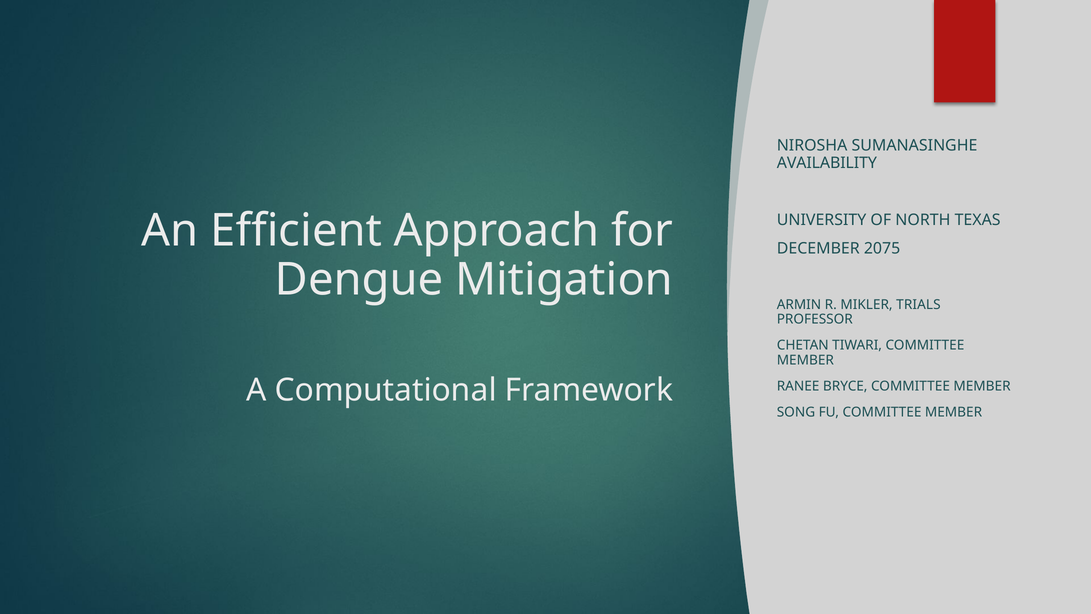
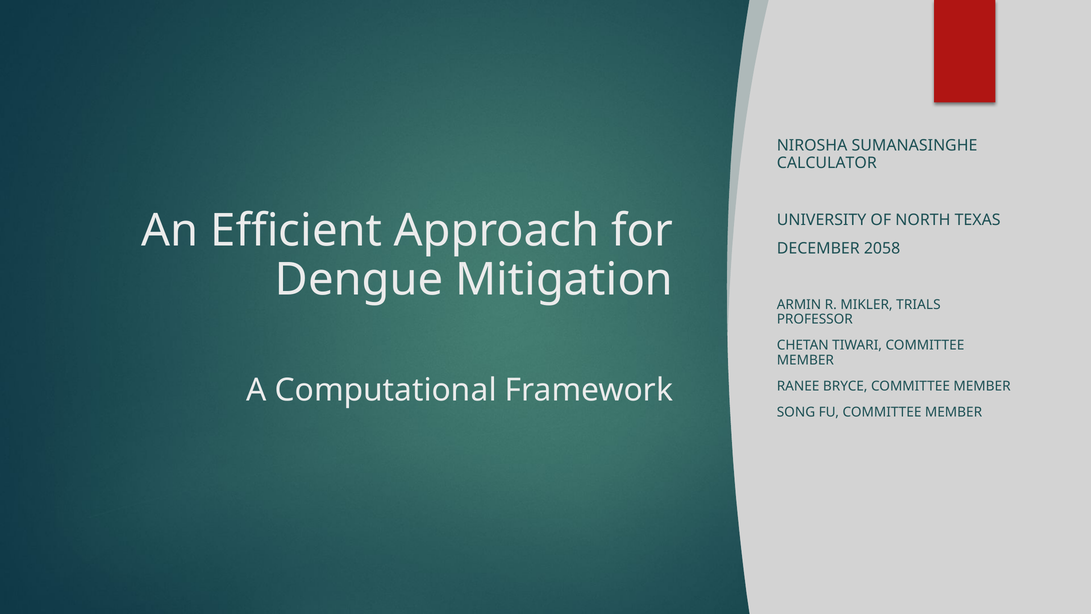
AVAILABILITY: AVAILABILITY -> CALCULATOR
2075: 2075 -> 2058
